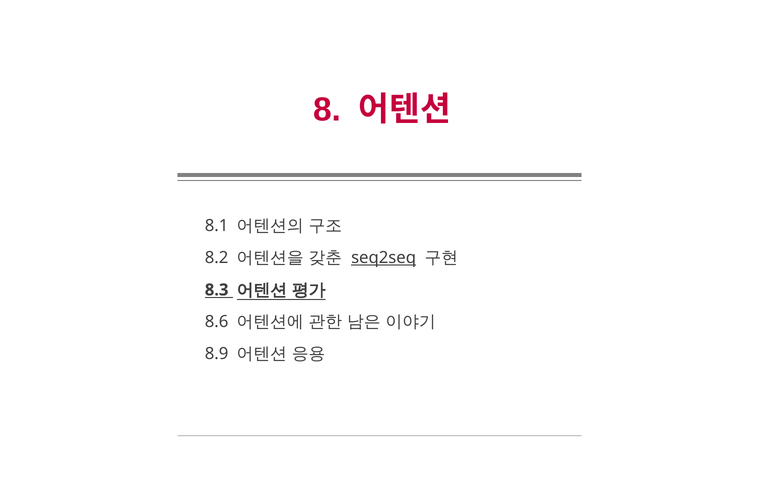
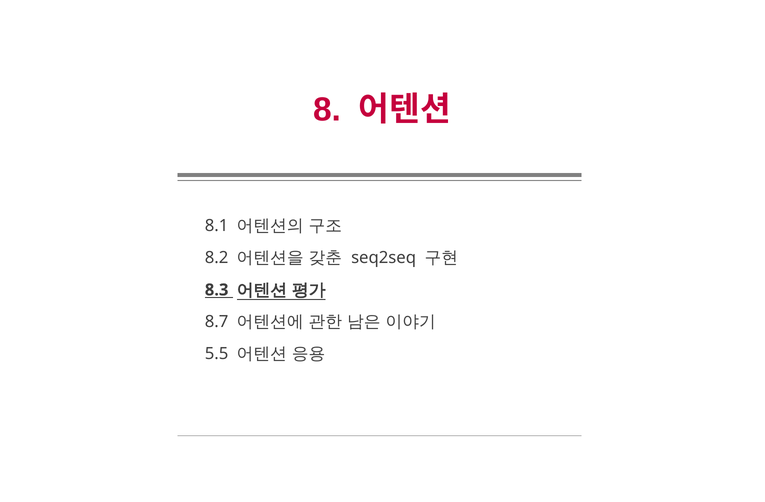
seq2seq underline: present -> none
8.6: 8.6 -> 8.7
8.9: 8.9 -> 5.5
